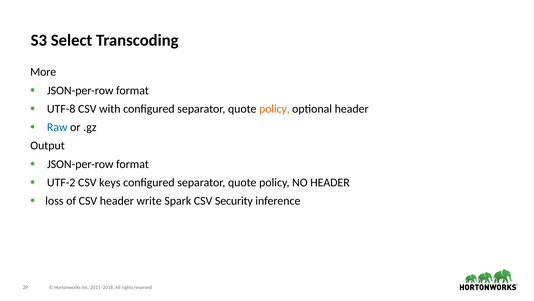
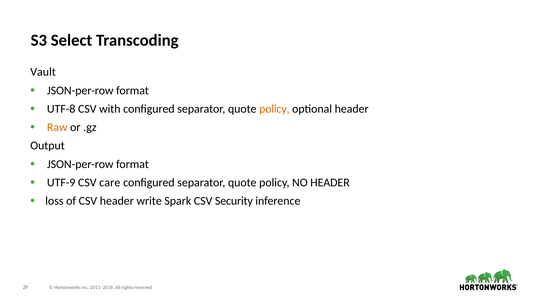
More: More -> Vault
Raw colour: blue -> orange
UTF-2: UTF-2 -> UTF-9
keys: keys -> care
